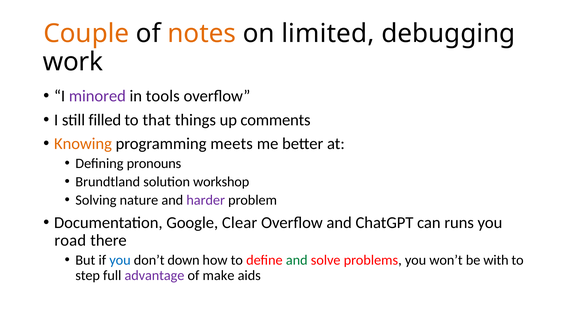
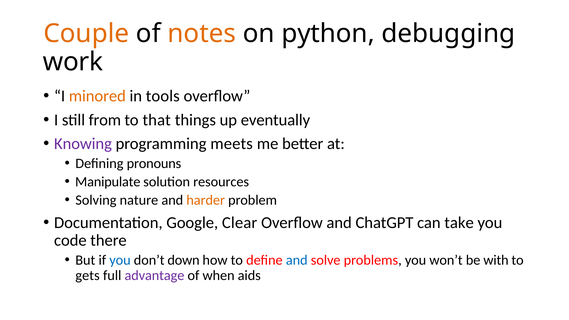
limited: limited -> python
minored colour: purple -> orange
filled: filled -> from
comments: comments -> eventually
Knowing colour: orange -> purple
Brundtland: Brundtland -> Manipulate
workshop: workshop -> resources
harder colour: purple -> orange
runs: runs -> take
road: road -> code
and at (297, 260) colour: green -> blue
step: step -> gets
make: make -> when
